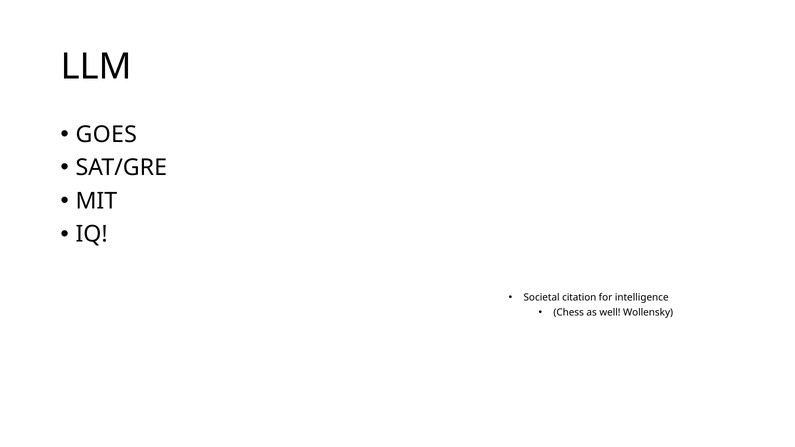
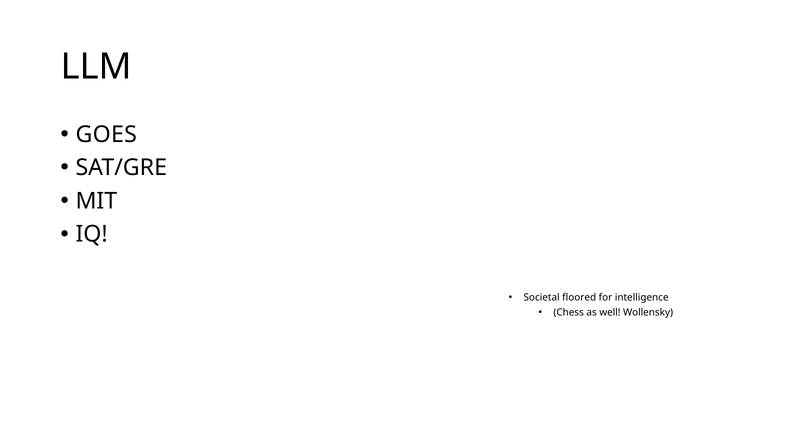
citation: citation -> floored
